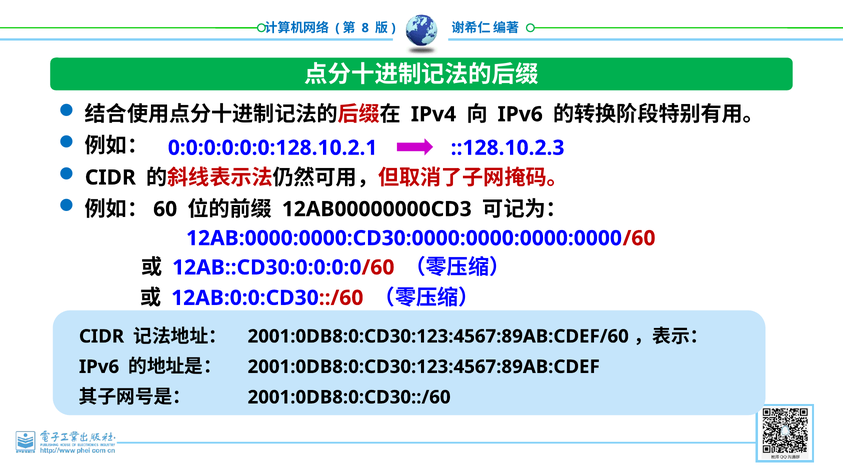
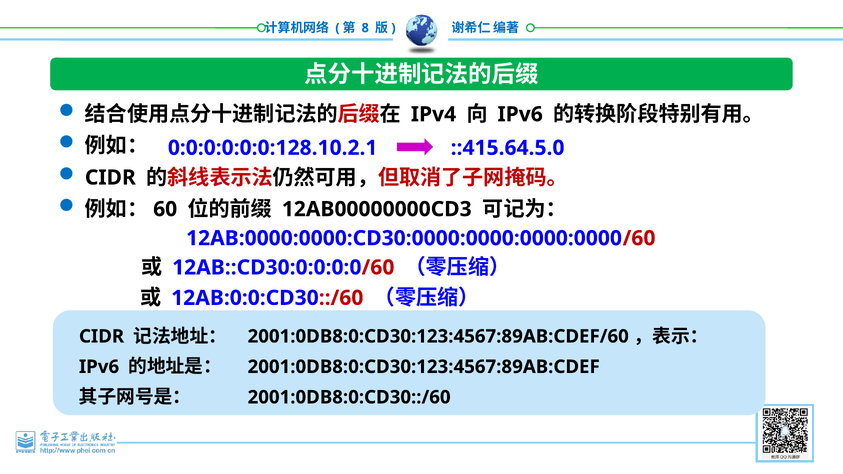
::128.10.2.3: ::128.10.2.3 -> ::415.64.5.0
